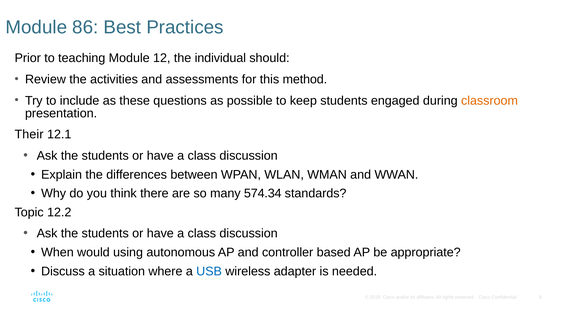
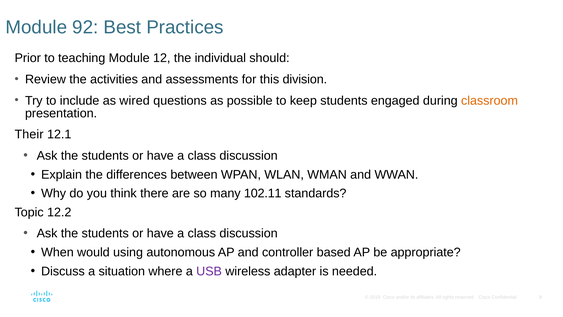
86: 86 -> 92
method: method -> division
these: these -> wired
574.34: 574.34 -> 102.11
USB colour: blue -> purple
